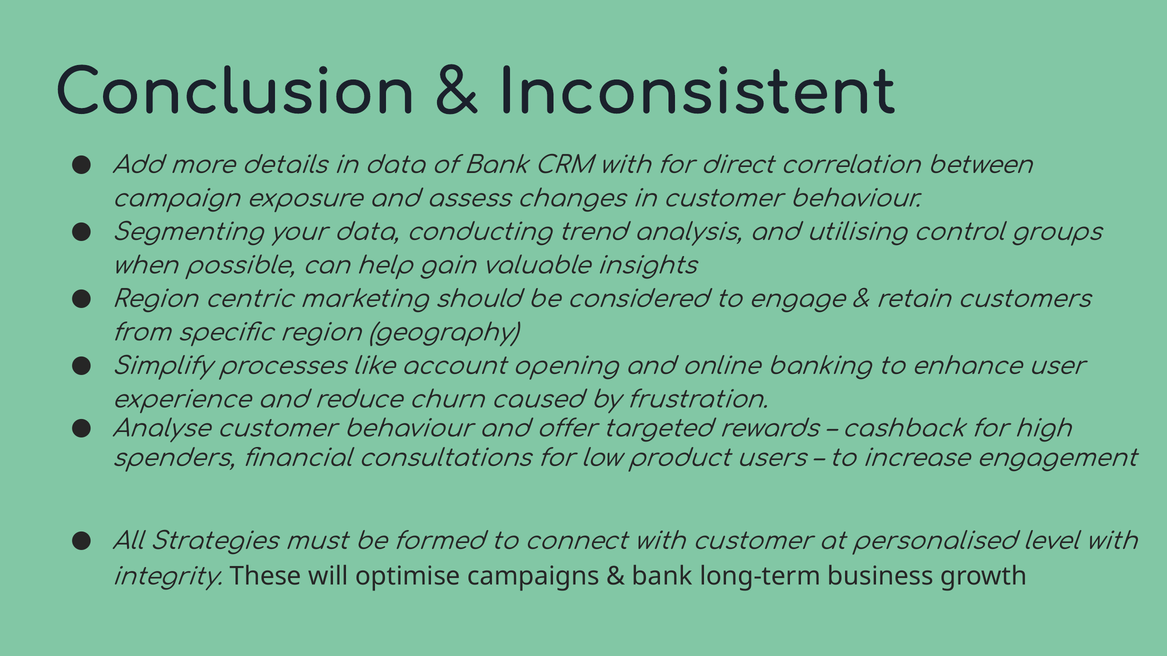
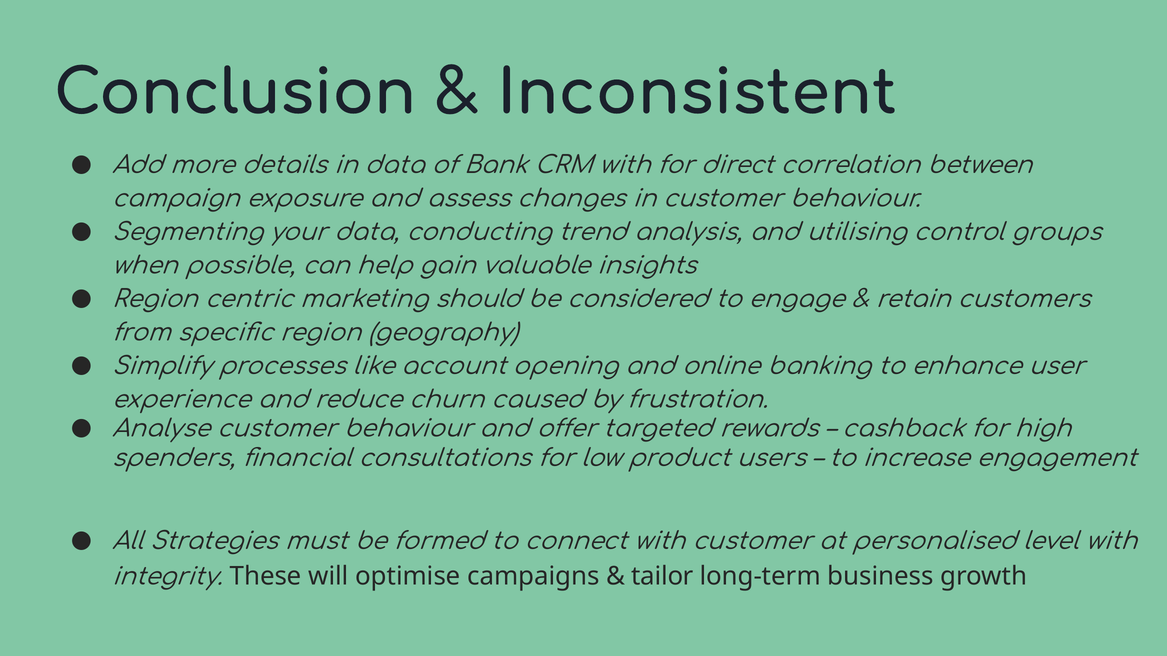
bank at (662, 577): bank -> tailor
